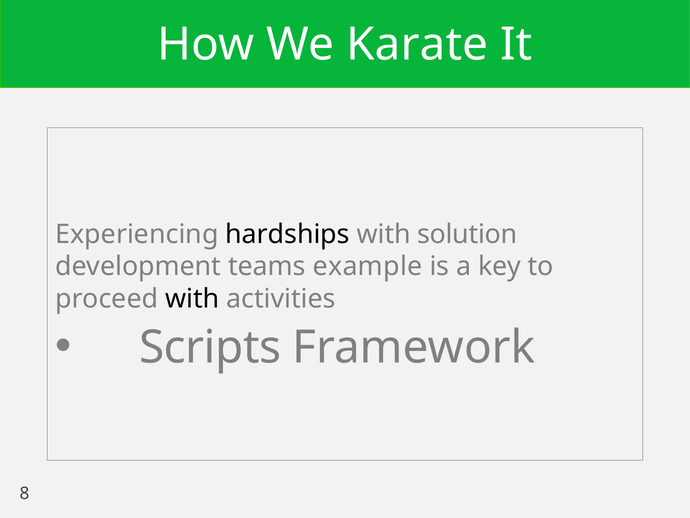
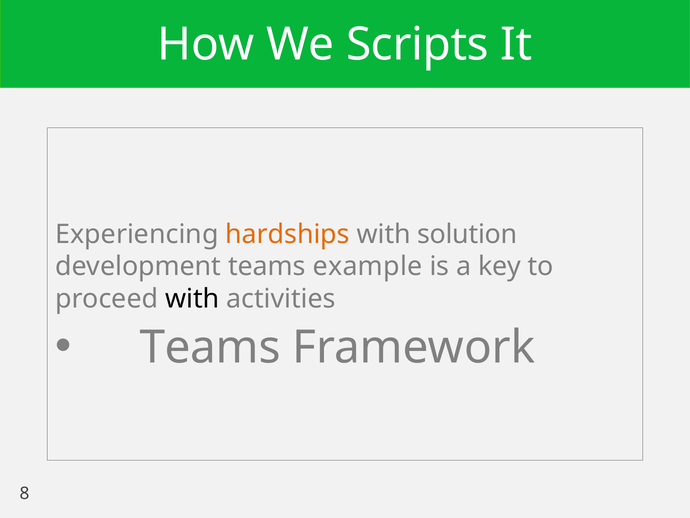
Karate: Karate -> Scripts
hardships colour: black -> orange
Scripts at (210, 347): Scripts -> Teams
